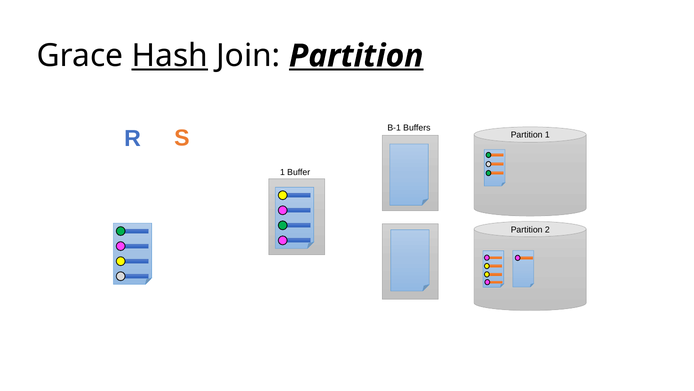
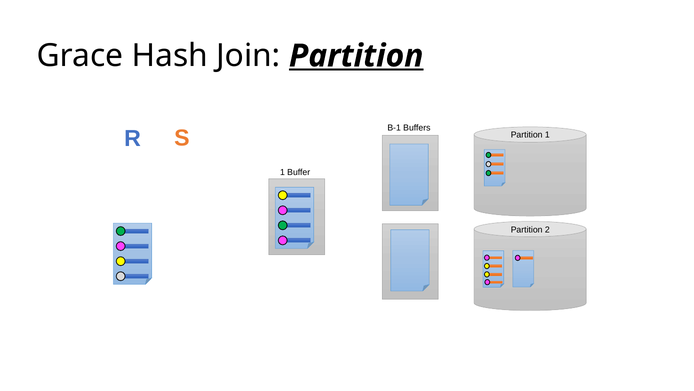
Hash underline: present -> none
